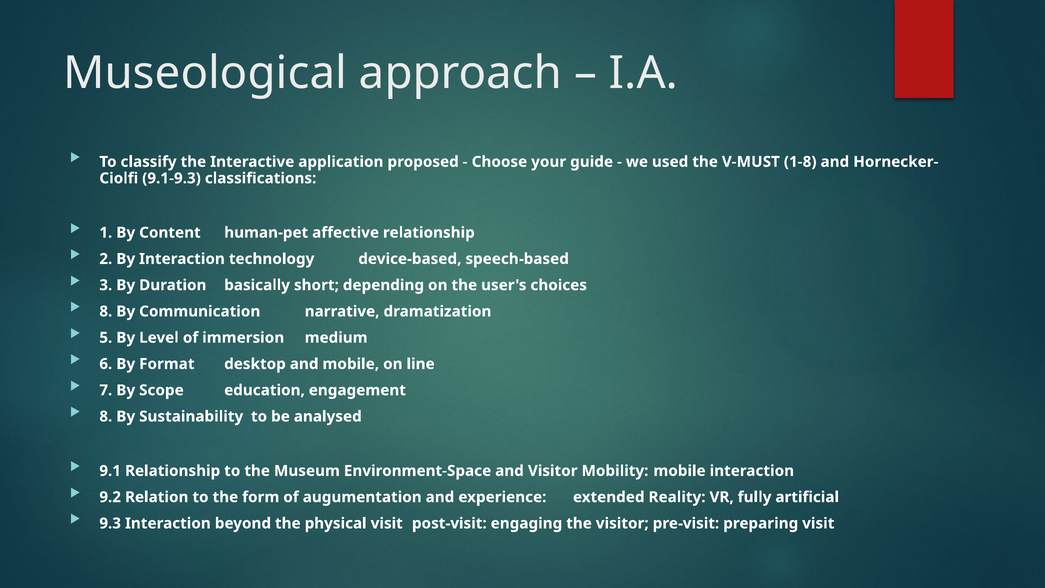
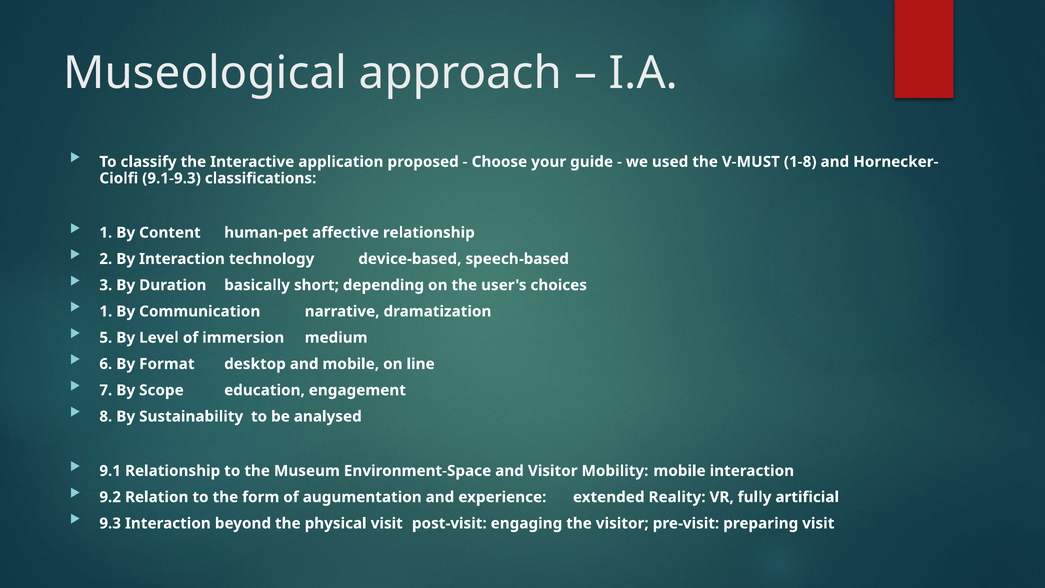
8 at (106, 311): 8 -> 1
